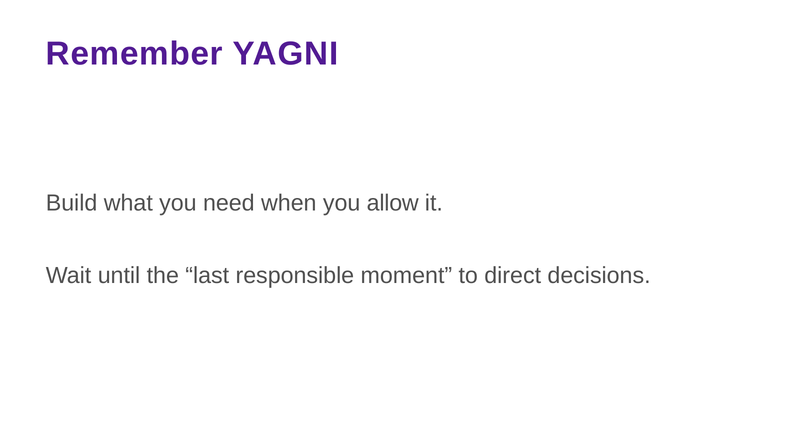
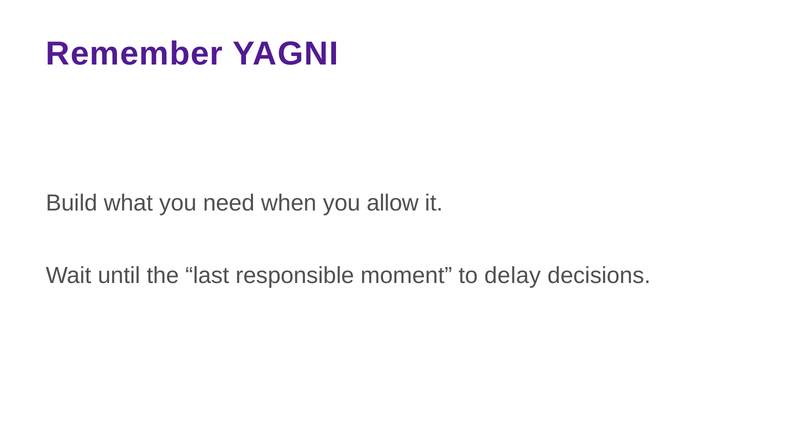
direct: direct -> delay
